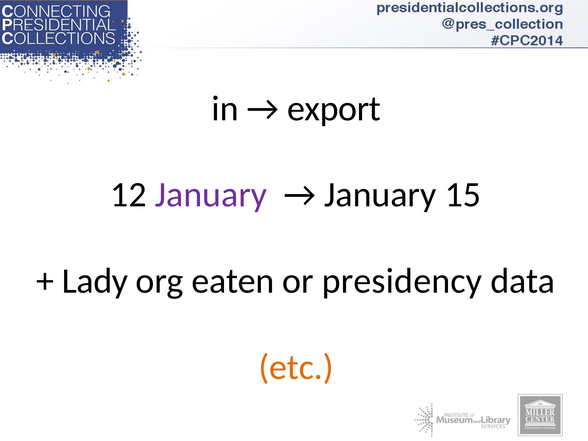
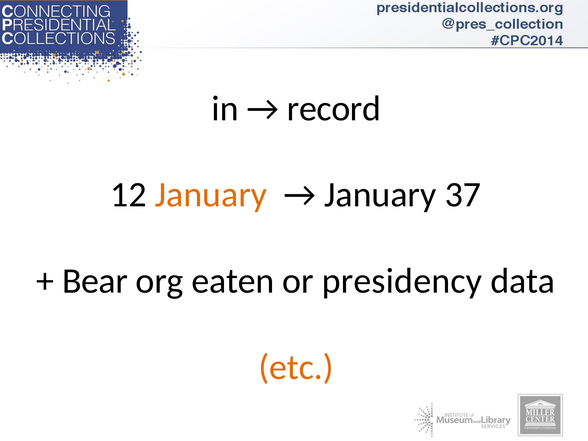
export: export -> record
January at (211, 195) colour: purple -> orange
15: 15 -> 37
Lady: Lady -> Bear
